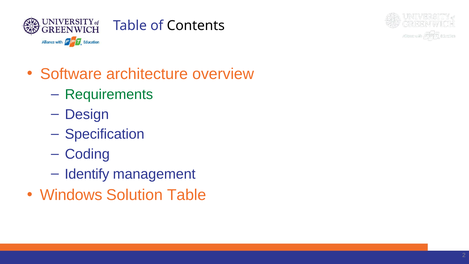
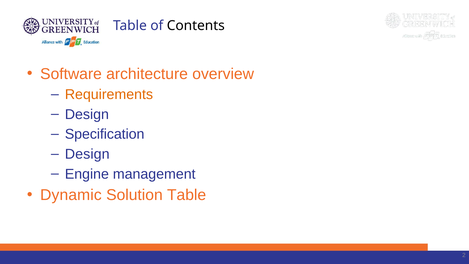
Requirements colour: green -> orange
Coding at (87, 154): Coding -> Design
Identify: Identify -> Engine
Windows: Windows -> Dynamic
